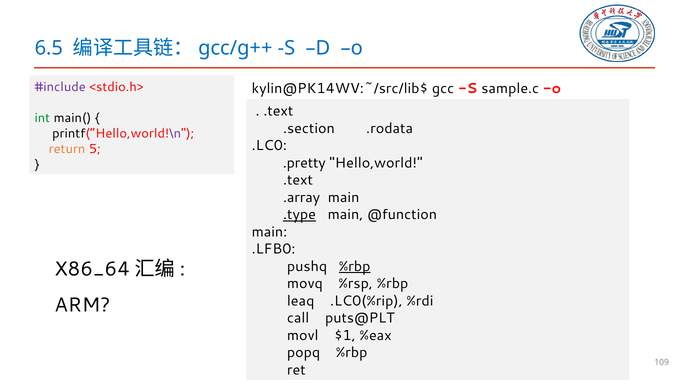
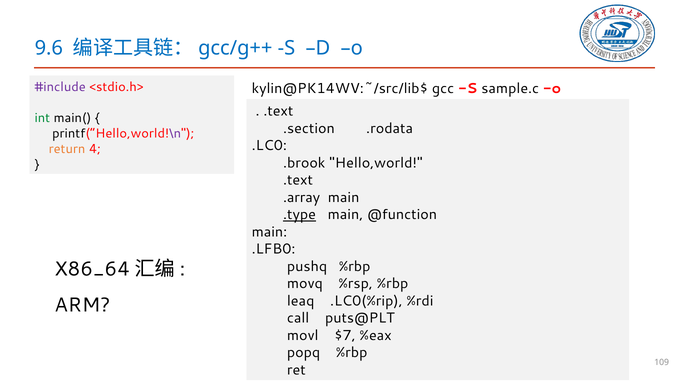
6.5: 6.5 -> 9.6
5: 5 -> 4
.pretty: .pretty -> .brook
%rbp at (355, 266) underline: present -> none
$1: $1 -> $7
